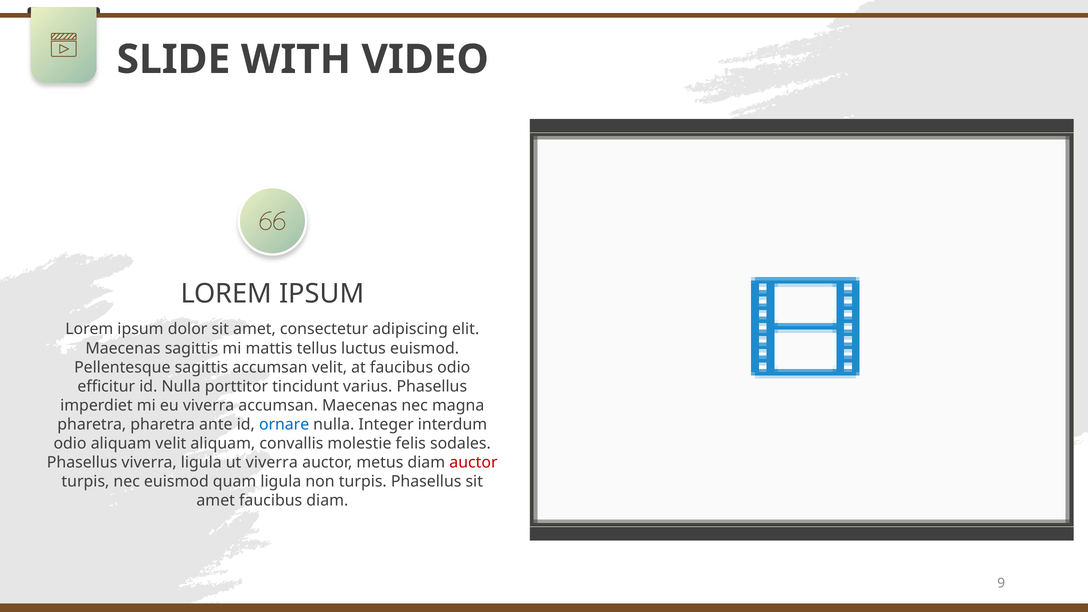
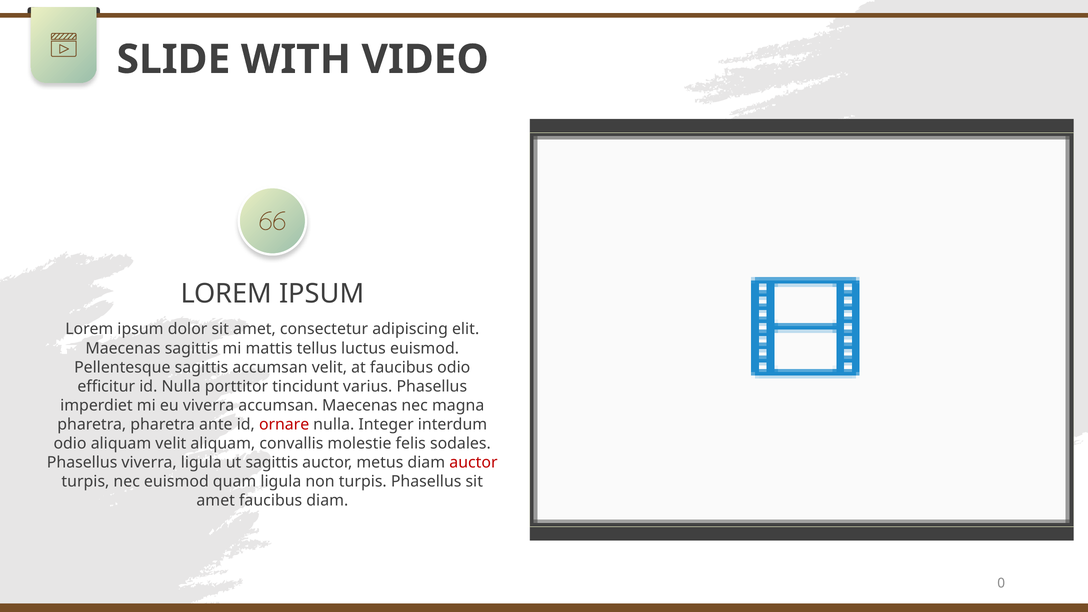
ornare colour: blue -> red
ut viverra: viverra -> sagittis
9: 9 -> 0
